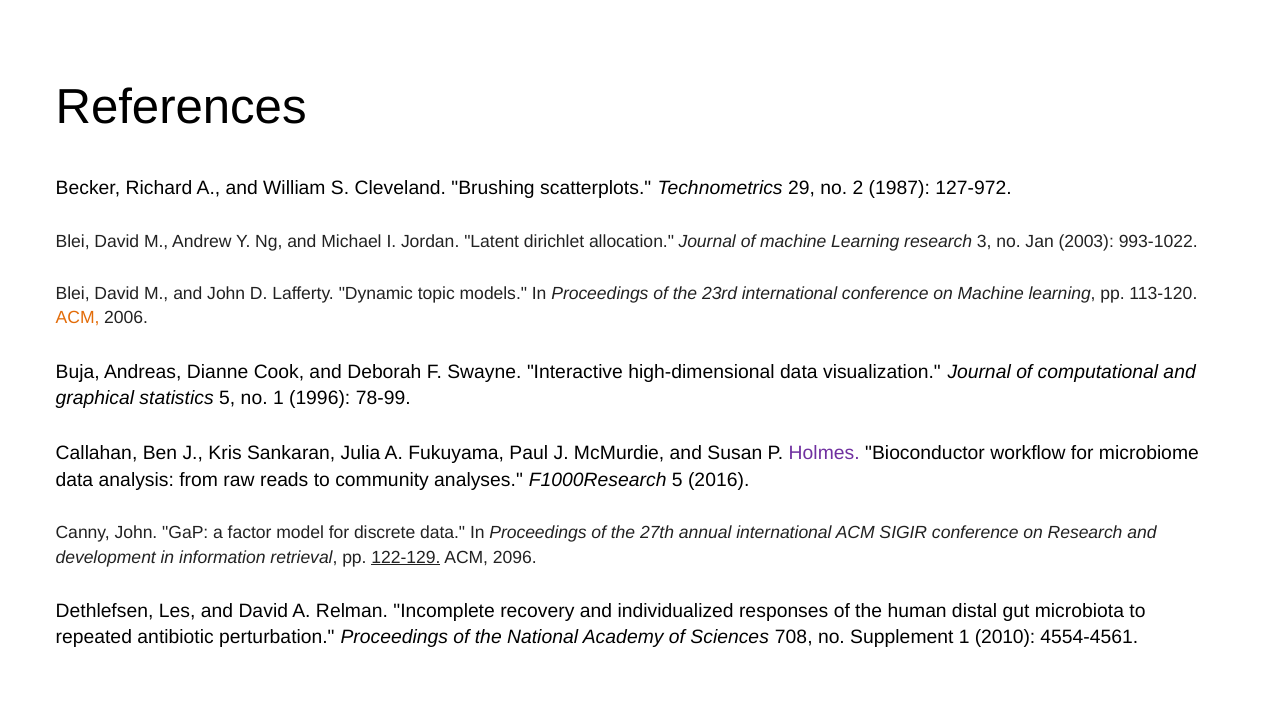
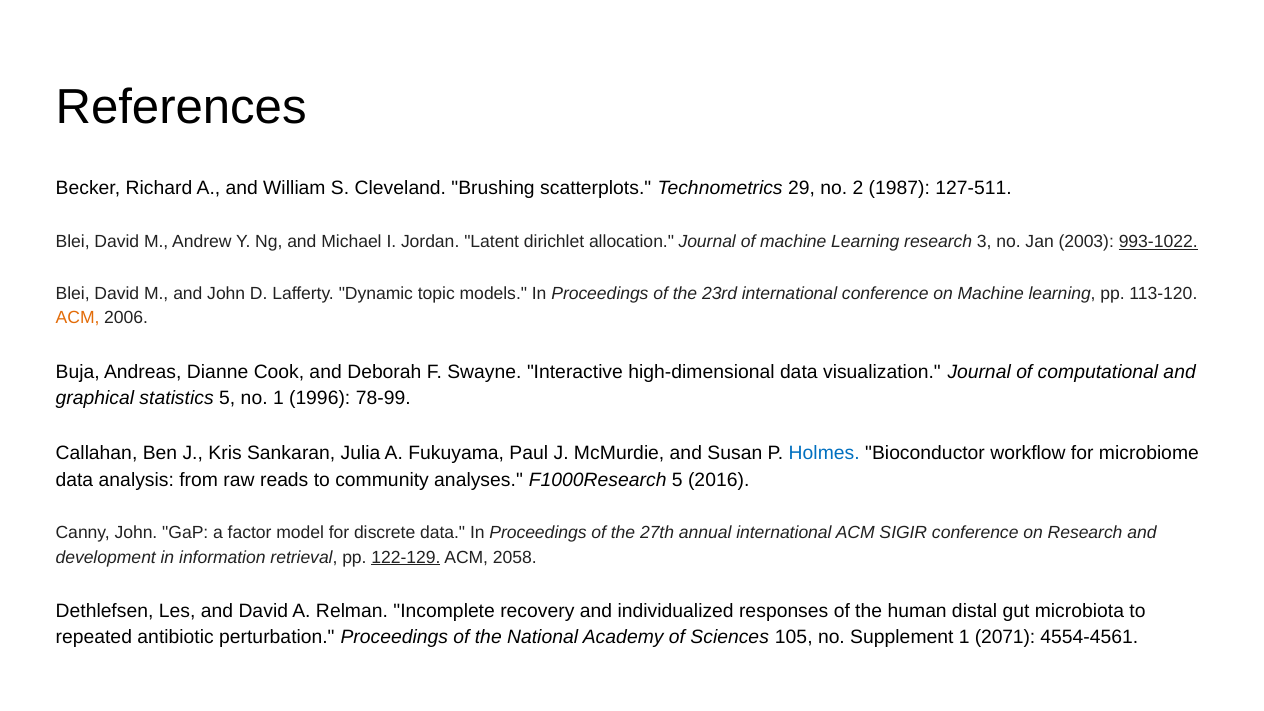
127-972: 127-972 -> 127-511
993-1022 underline: none -> present
Holmes colour: purple -> blue
2096: 2096 -> 2058
708: 708 -> 105
2010: 2010 -> 2071
